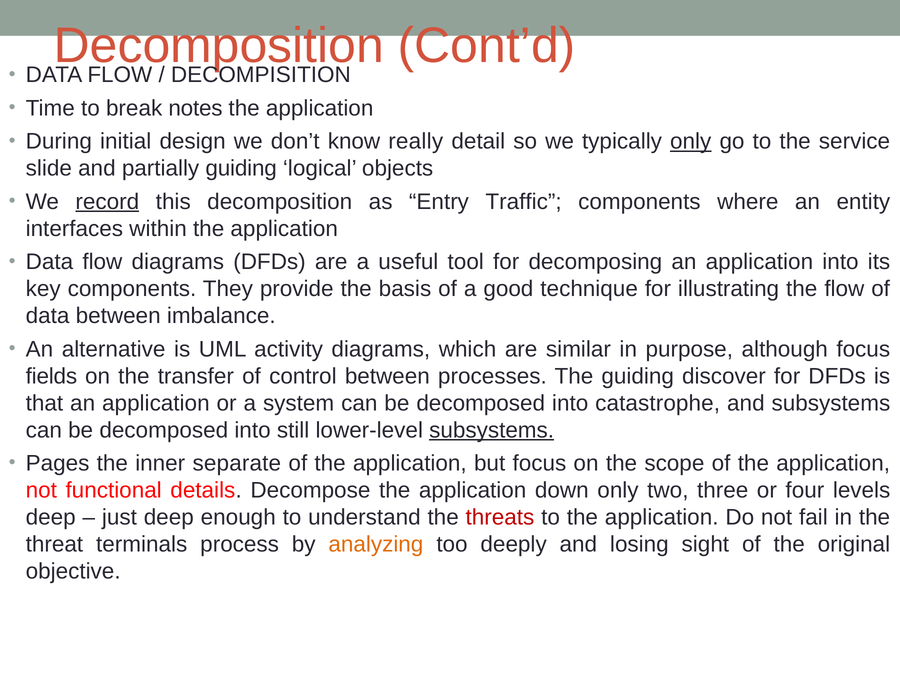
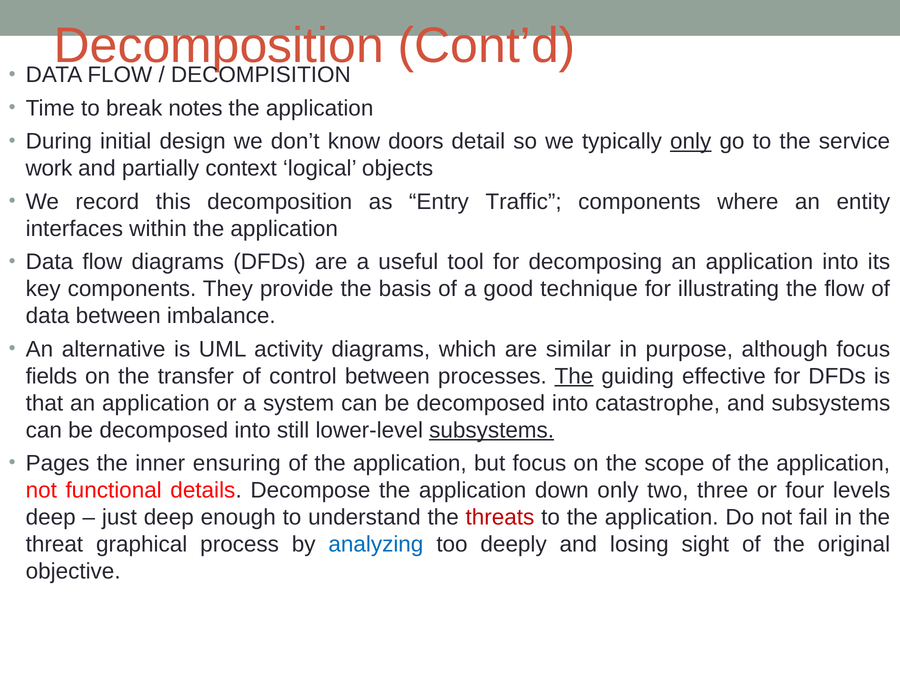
really: really -> doors
slide: slide -> work
partially guiding: guiding -> context
record underline: present -> none
The at (574, 376) underline: none -> present
discover: discover -> effective
separate: separate -> ensuring
terminals: terminals -> graphical
analyzing colour: orange -> blue
